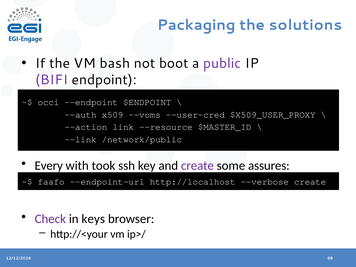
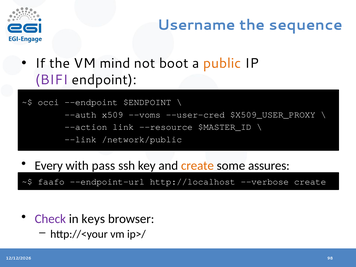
Packaging: Packaging -> Username
solutions: solutions -> sequence
bash: bash -> mind
public colour: purple -> orange
took: took -> pass
create at (197, 166) colour: purple -> orange
